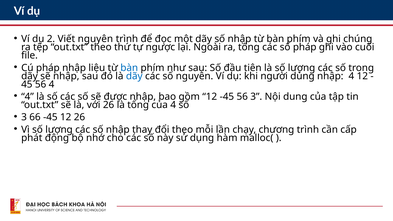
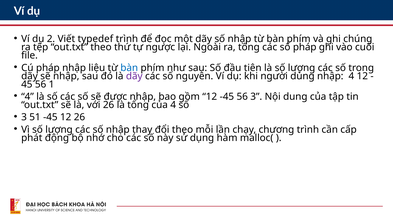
Viết nguyên: nguyên -> typedef
dãy at (134, 76) colour: blue -> purple
56 4: 4 -> 1
66: 66 -> 51
